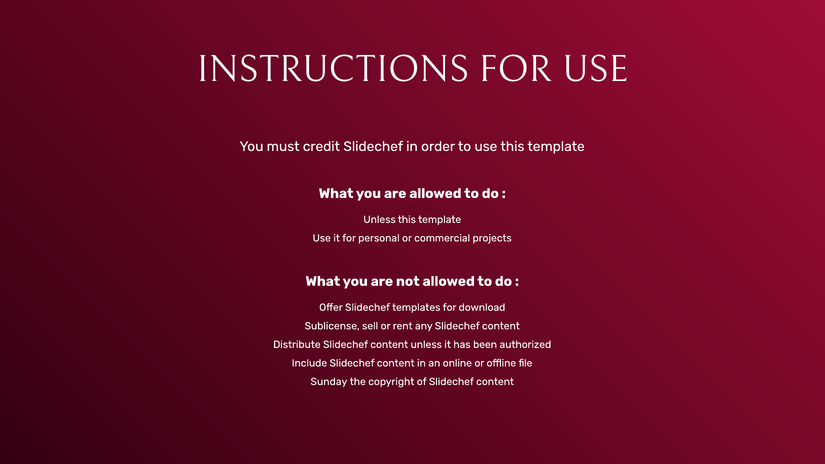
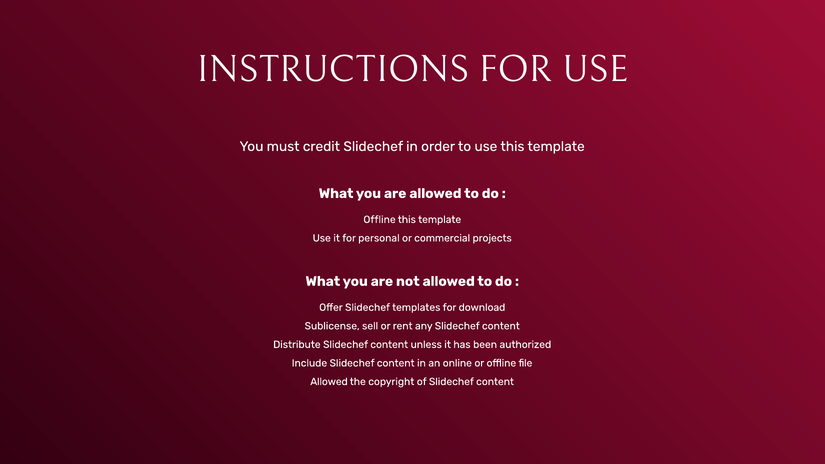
Unless at (380, 220): Unless -> Offline
Sunday at (329, 382): Sunday -> Allowed
